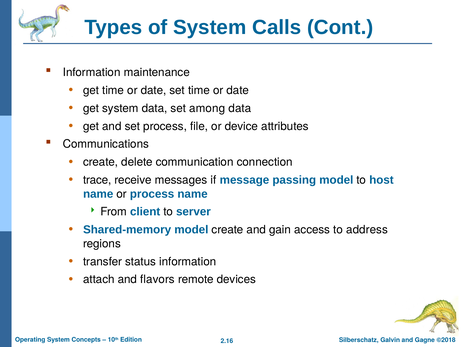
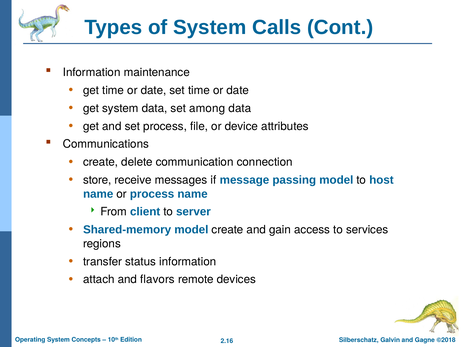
trace: trace -> store
address: address -> services
